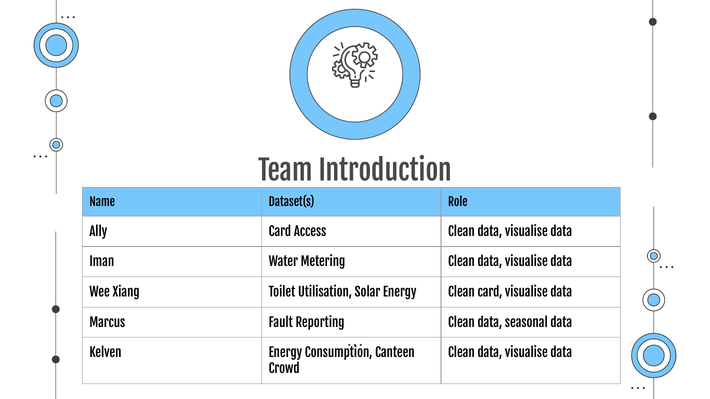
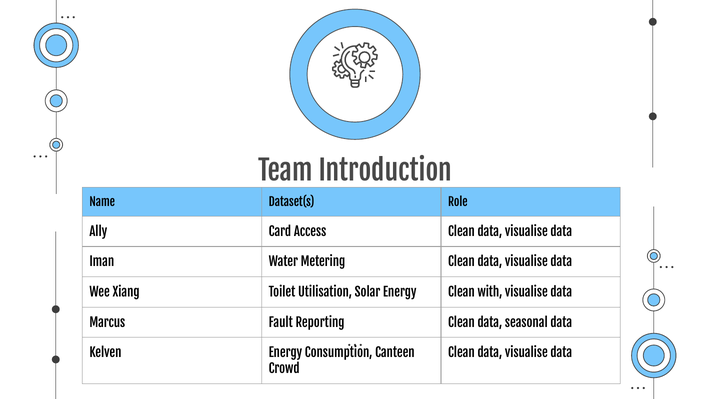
Clean card: card -> with
